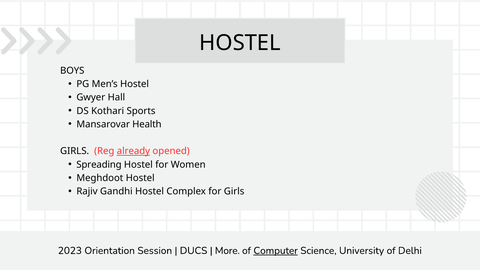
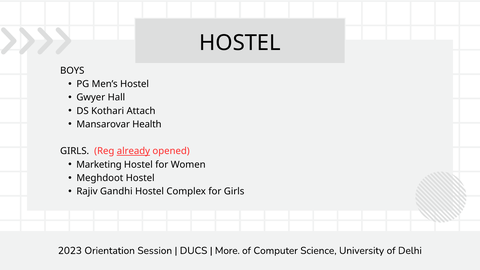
Sports: Sports -> Attach
Spreading: Spreading -> Marketing
Computer underline: present -> none
